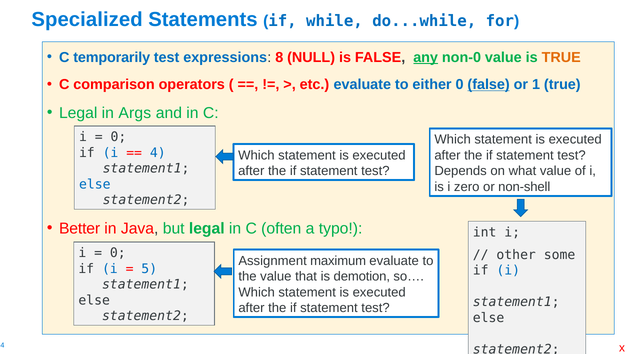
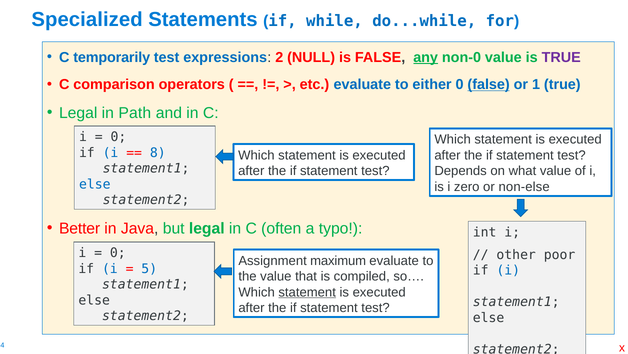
8: 8 -> 2
TRUE at (561, 57) colour: orange -> purple
Args: Args -> Path
4: 4 -> 8
non-shell: non-shell -> non-else
some: some -> poor
demotion: demotion -> compiled
statement at (307, 292) underline: none -> present
